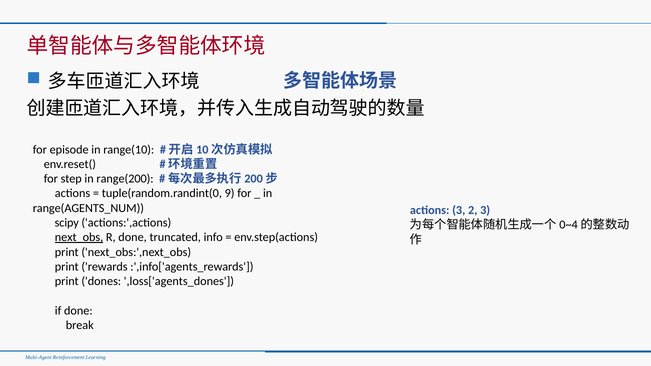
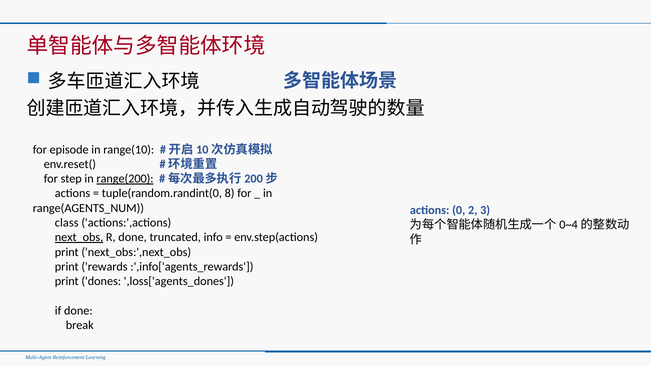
range(200 underline: none -> present
9: 9 -> 8
actions 3: 3 -> 0
scipy: scipy -> class
